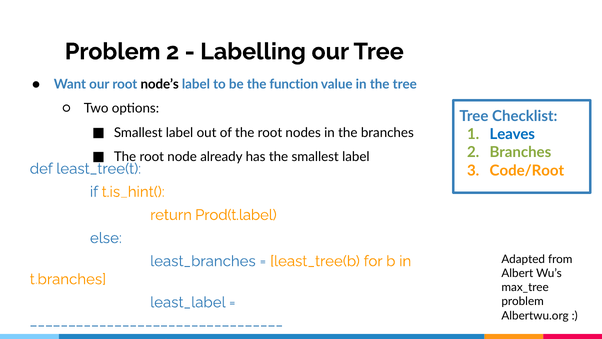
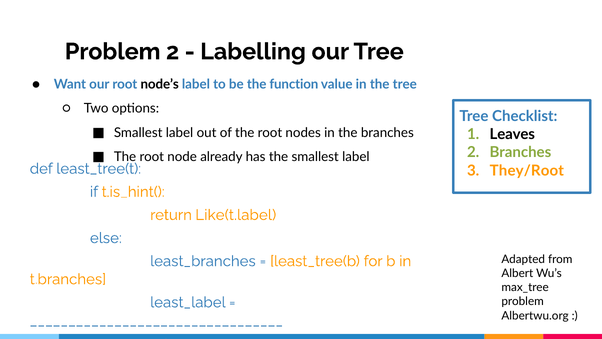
Leaves colour: blue -> black
Code/Root: Code/Root -> They/Root
Prod(t.label: Prod(t.label -> Like(t.label
